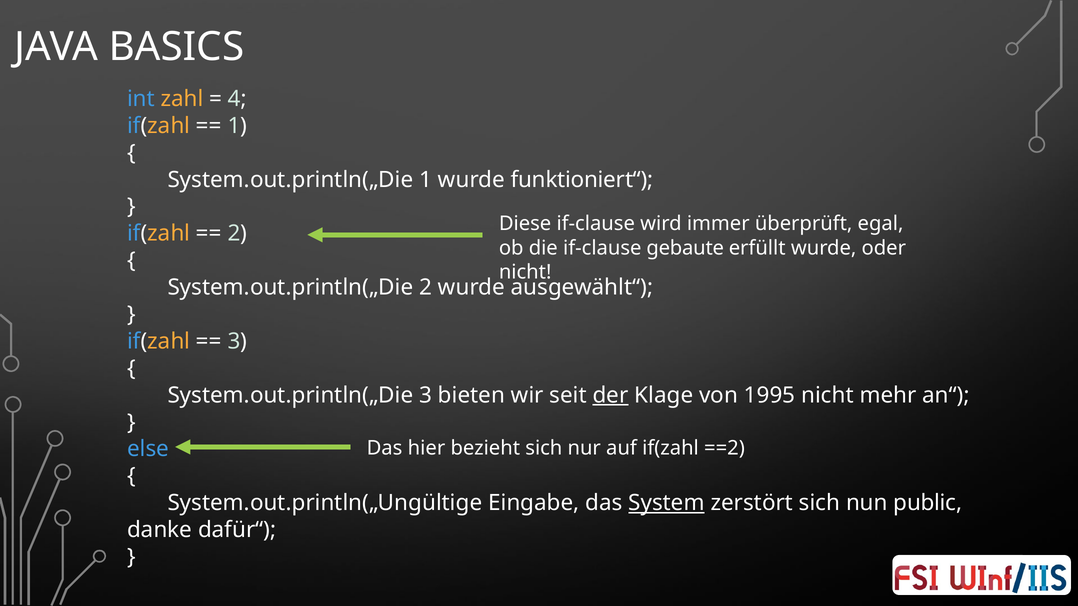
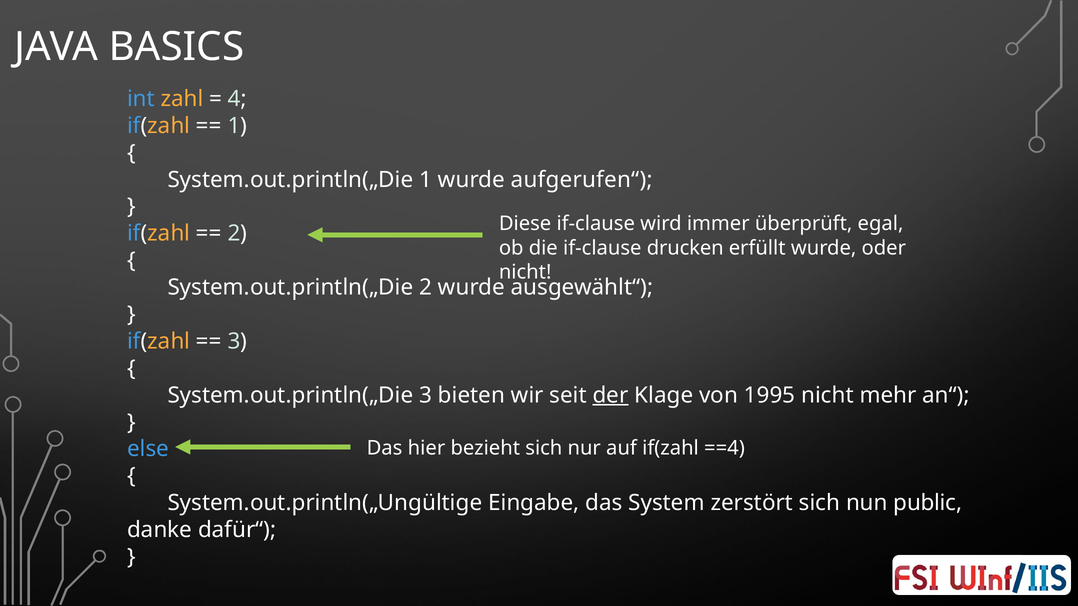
funktioniert“: funktioniert“ -> aufgerufen“
gebaute: gebaute -> drucken
==2: ==2 -> ==4
System underline: present -> none
